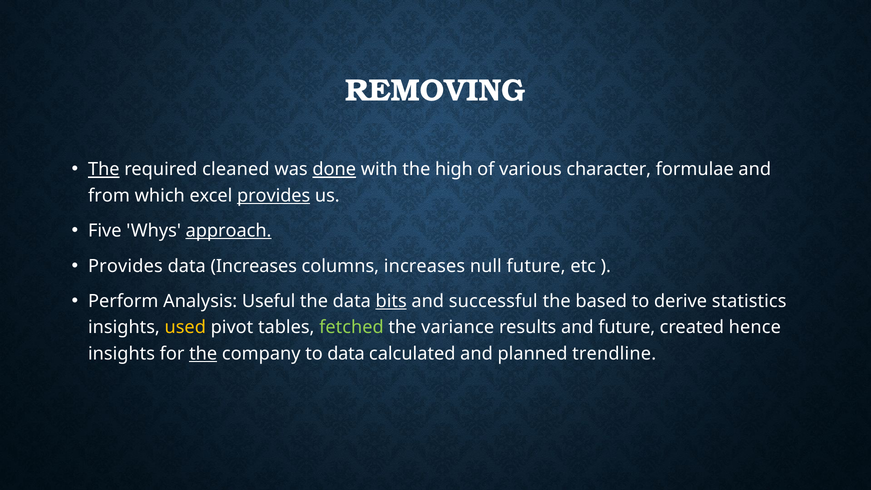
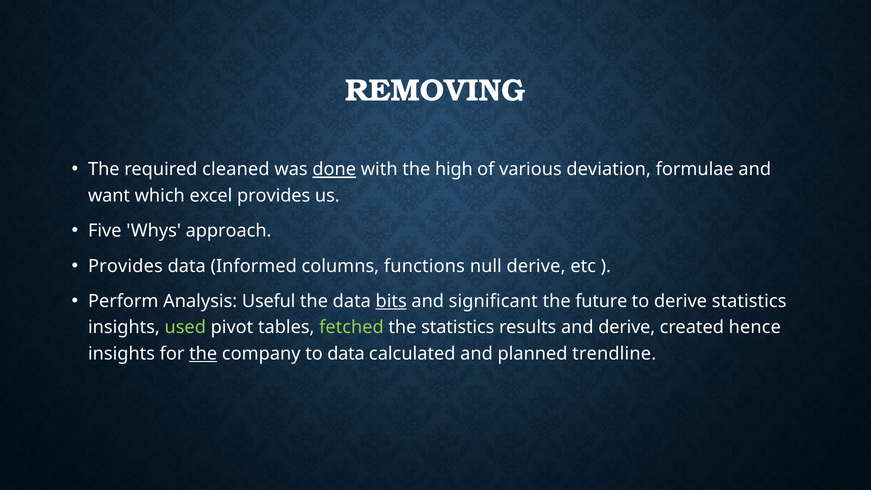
The at (104, 169) underline: present -> none
character: character -> deviation
from: from -> want
provides at (274, 196) underline: present -> none
approach underline: present -> none
data Increases: Increases -> Informed
columns increases: increases -> functions
null future: future -> derive
successful: successful -> significant
based: based -> future
used colour: yellow -> light green
the variance: variance -> statistics
and future: future -> derive
